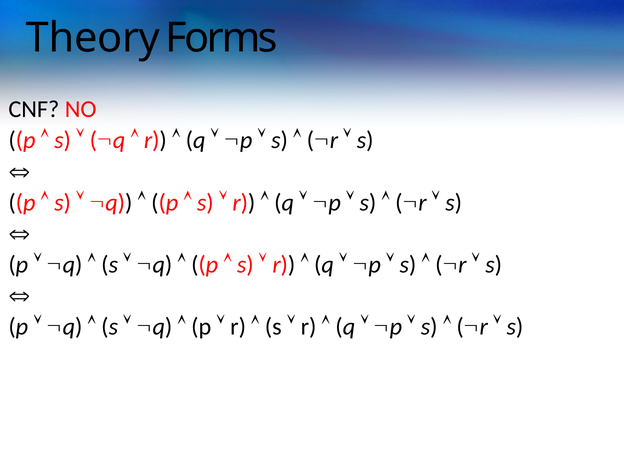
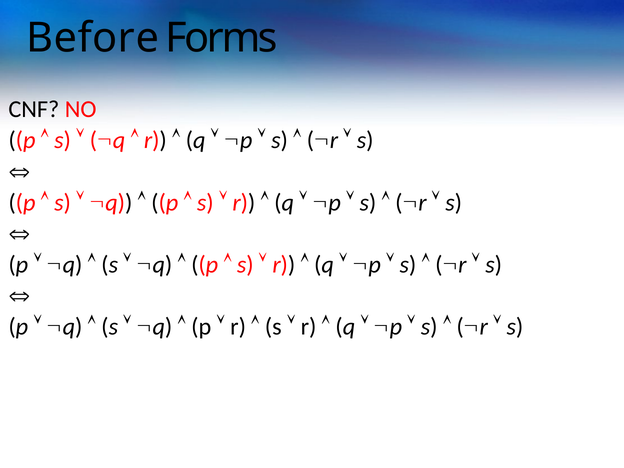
Theory: Theory -> Before
